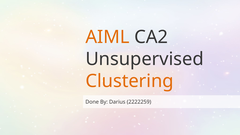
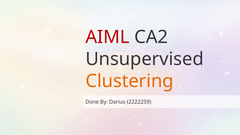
AIML colour: orange -> red
